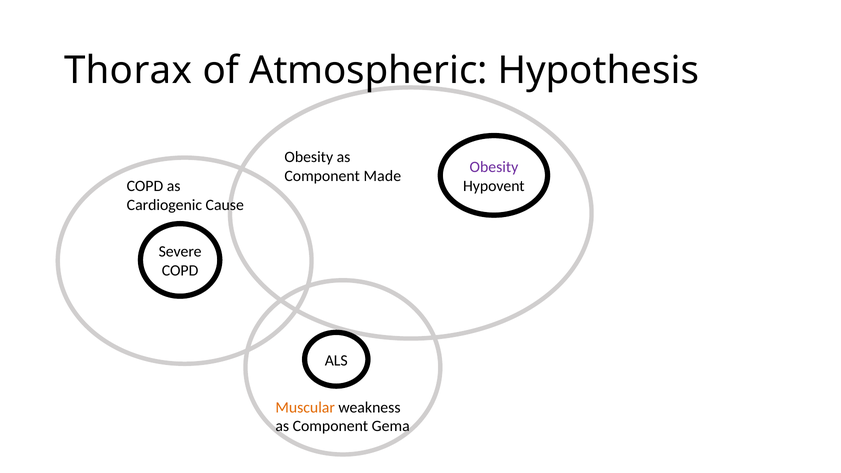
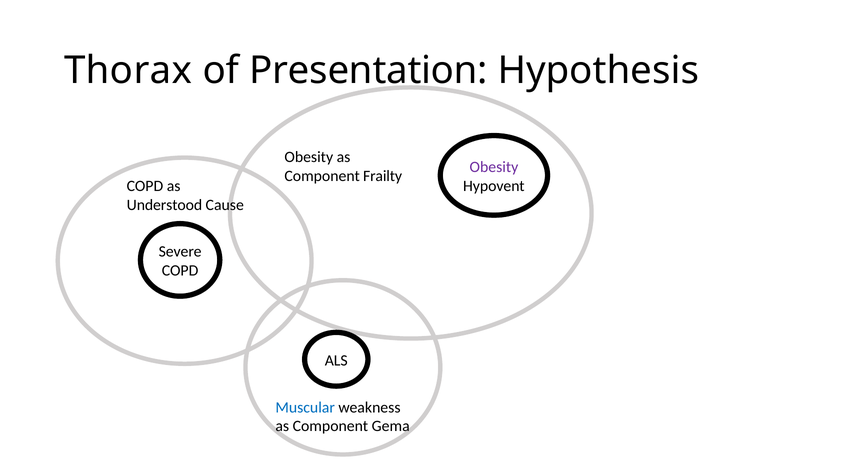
Atmospheric: Atmospheric -> Presentation
Made: Made -> Frailty
Cardiogenic: Cardiogenic -> Understood
Muscular colour: orange -> blue
